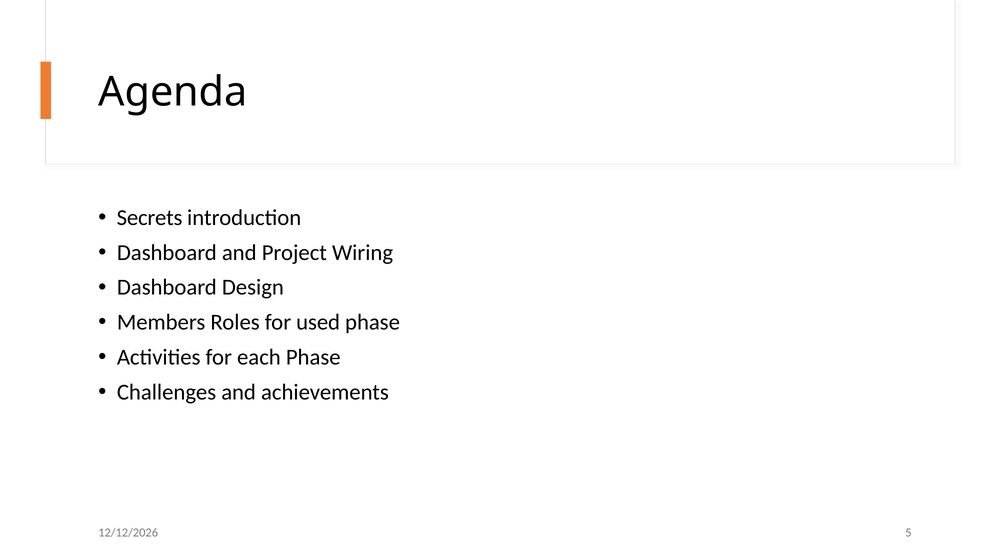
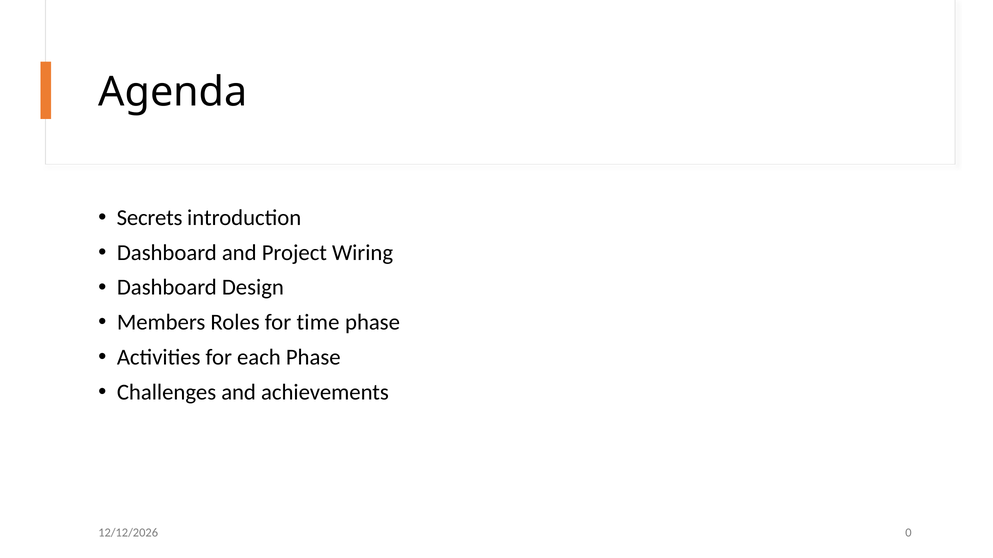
used: used -> time
5: 5 -> 0
